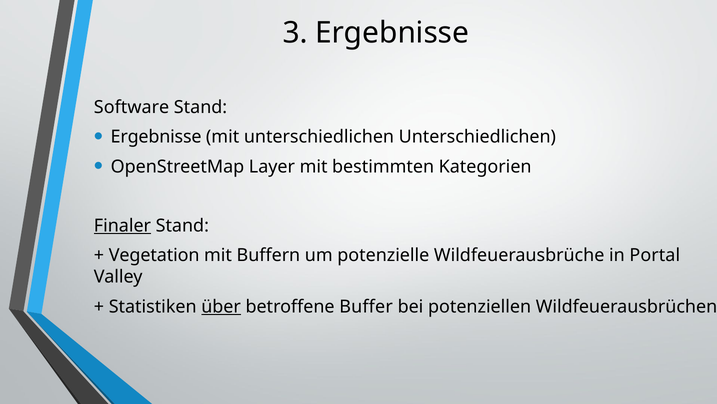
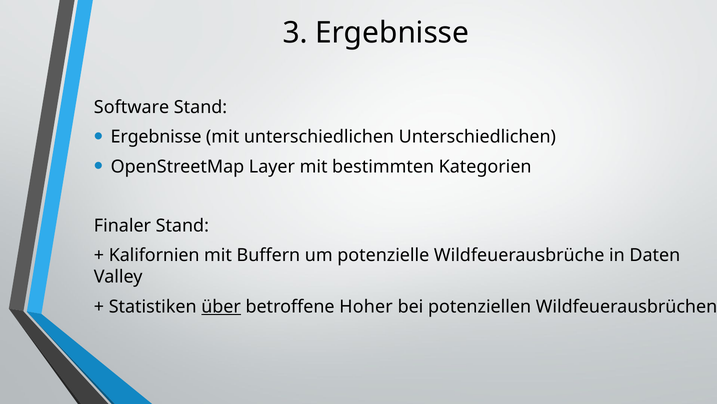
Finaler underline: present -> none
Vegetation: Vegetation -> Kalifornien
Portal: Portal -> Daten
Buffer: Buffer -> Hoher
